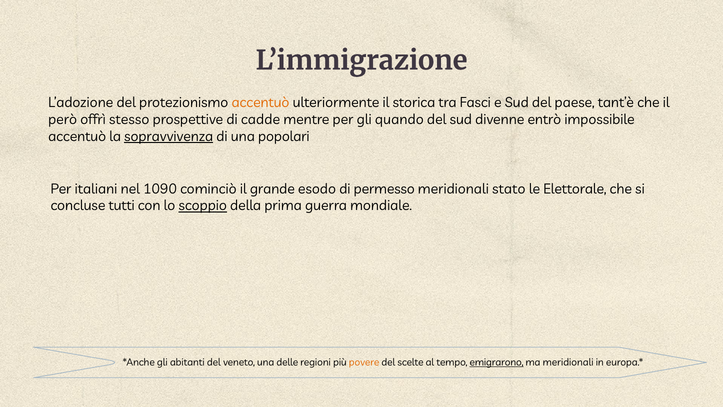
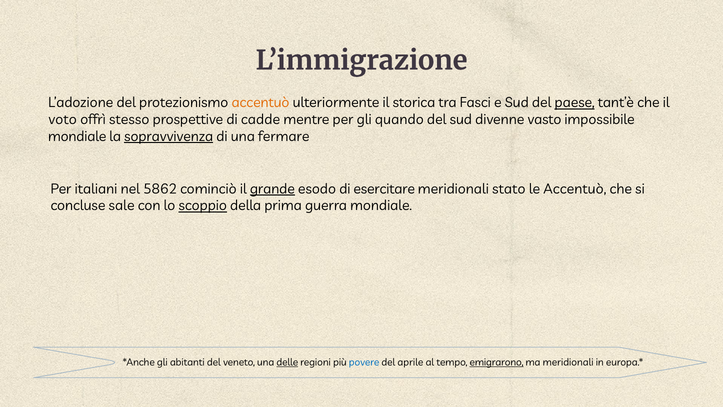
paese underline: none -> present
però: però -> voto
entrò: entrò -> vasto
accentuò at (77, 136): accentuò -> mondiale
popolari: popolari -> fermare
1090: 1090 -> 5862
grande underline: none -> present
permesso: permesso -> esercitare
le Elettorale: Elettorale -> Accentuò
tutti: tutti -> sale
delle underline: none -> present
povere colour: orange -> blue
scelte: scelte -> aprile
